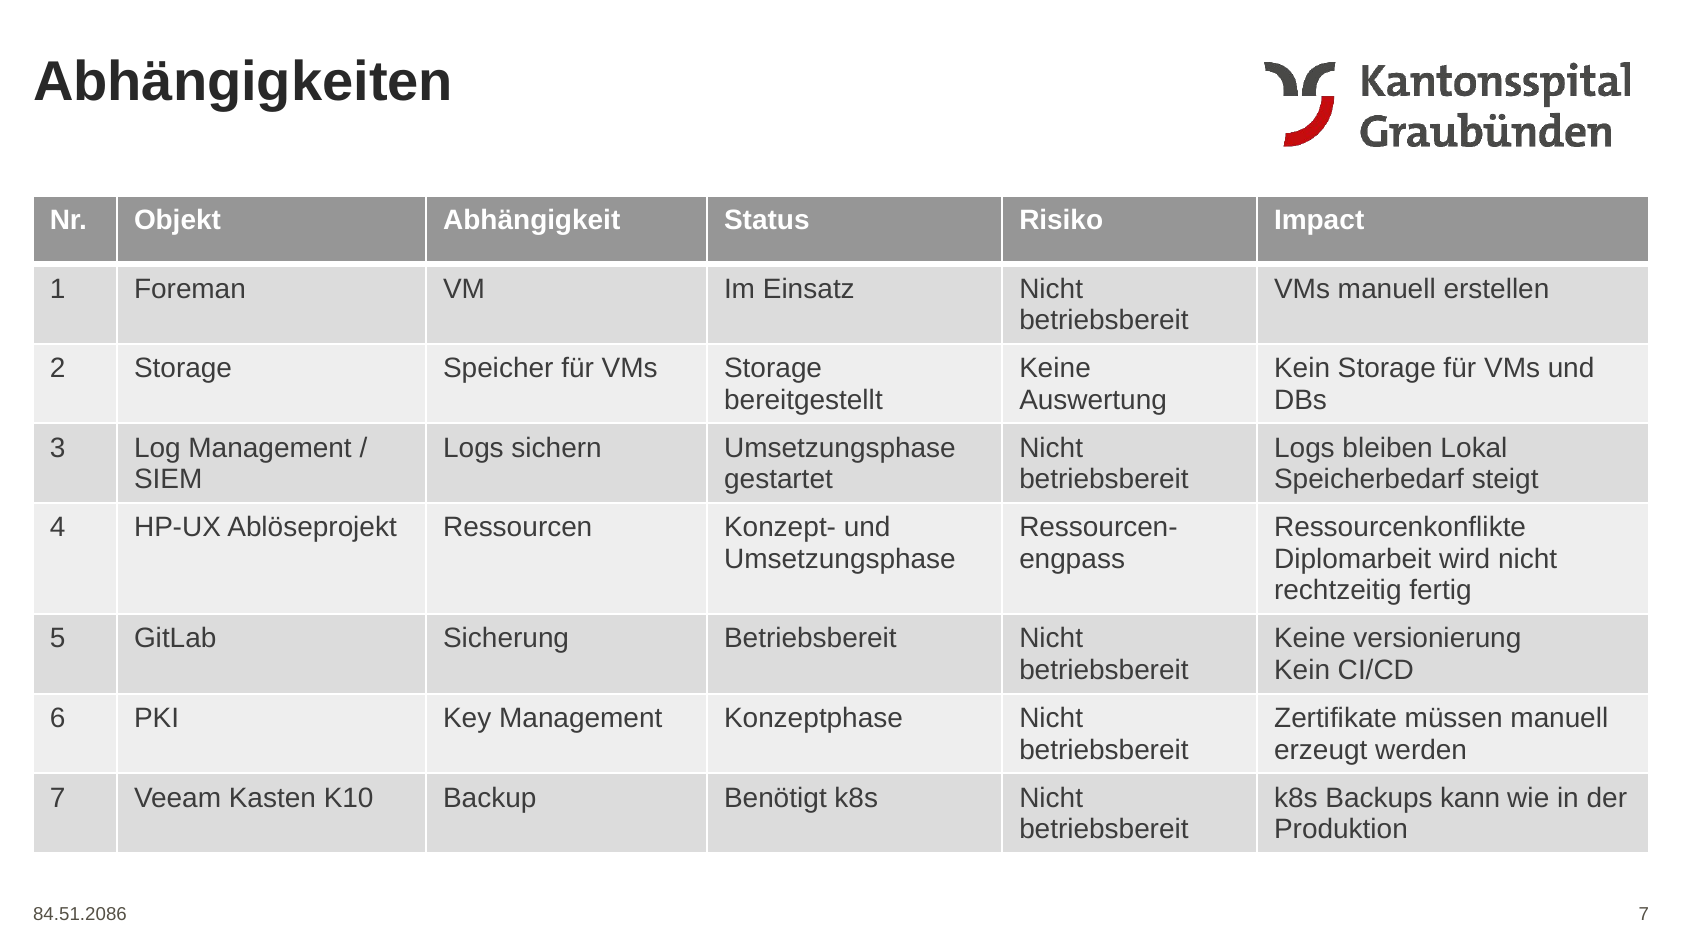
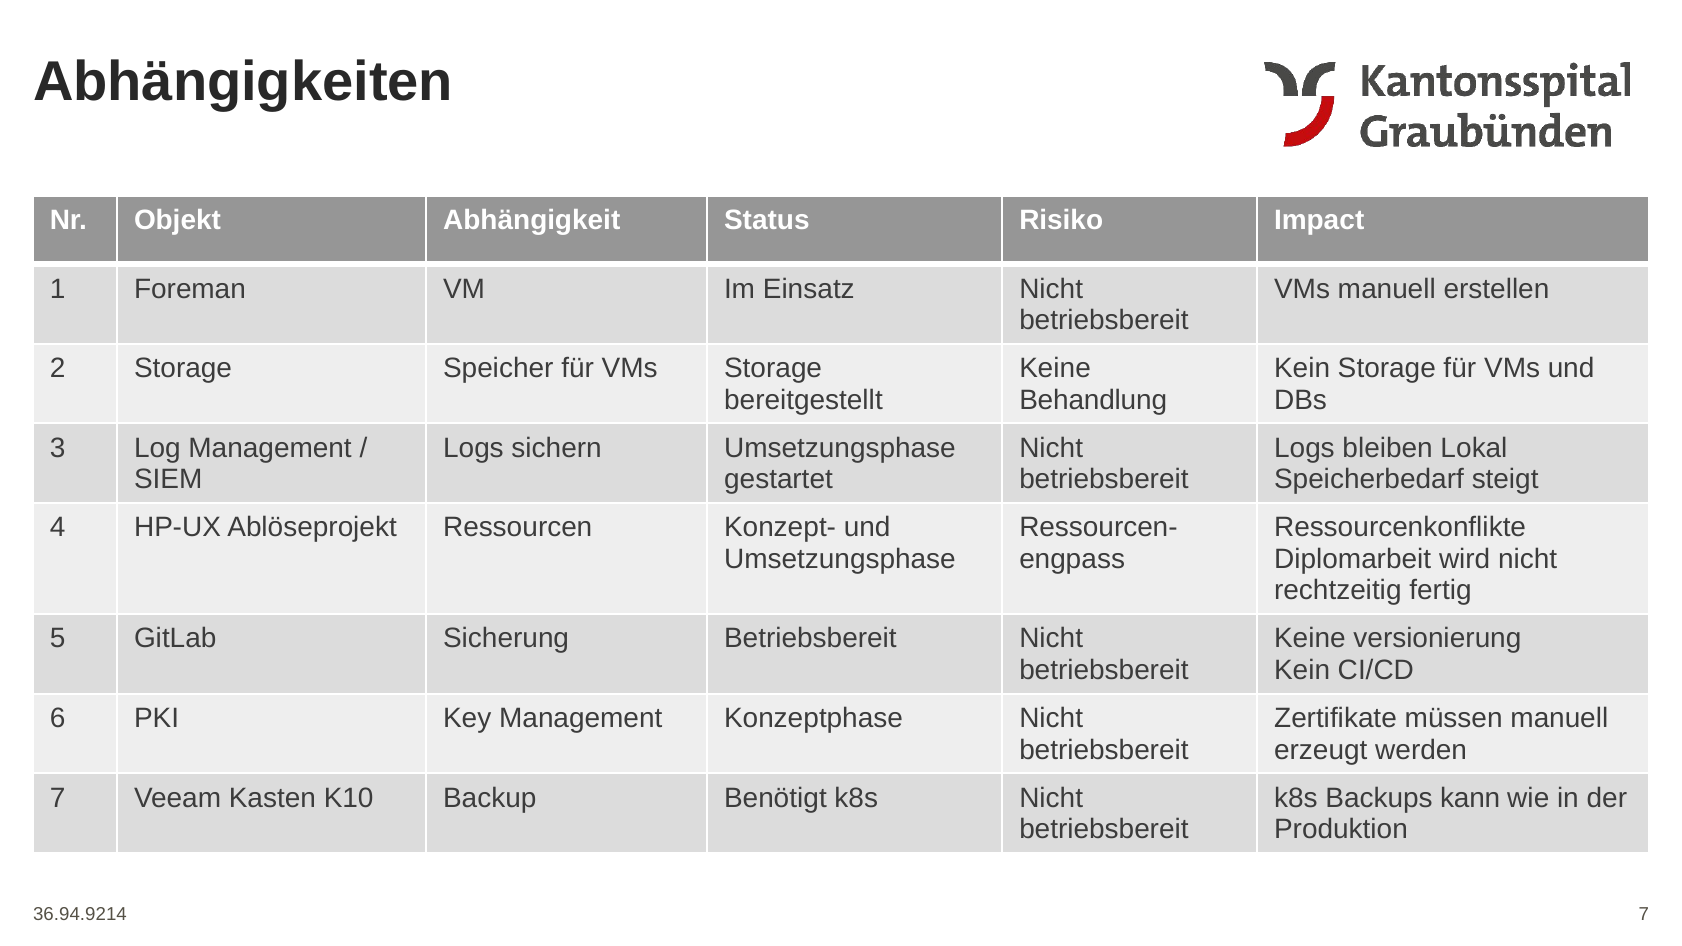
Auswertung: Auswertung -> Behandlung
84.51.2086: 84.51.2086 -> 36.94.9214
